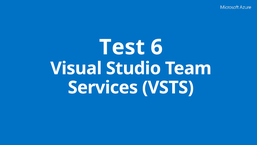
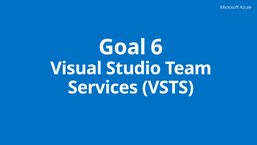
Test: Test -> Goal
